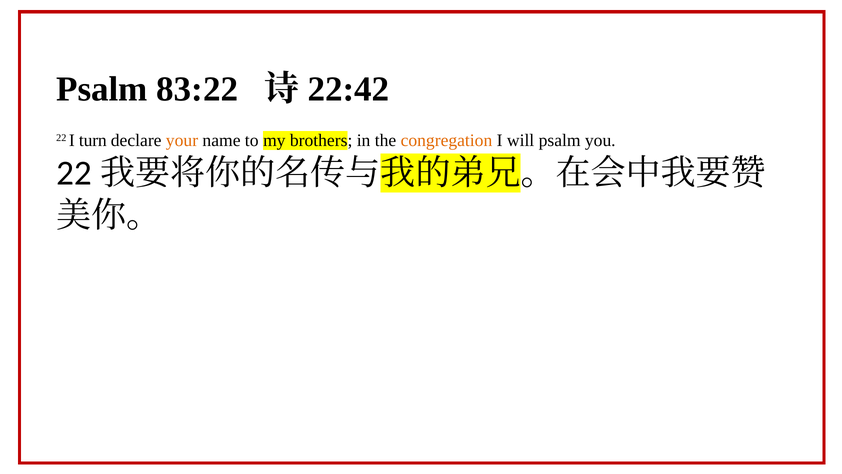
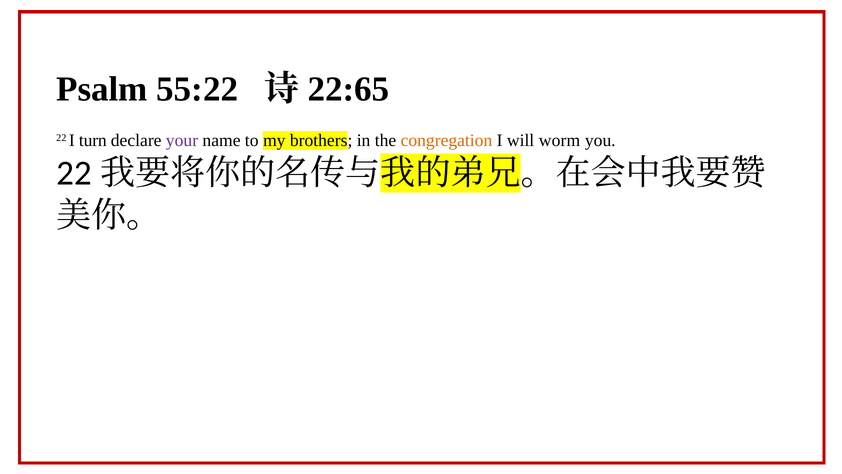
83:22: 83:22 -> 55:22
22:42: 22:42 -> 22:65
your colour: orange -> purple
will psalm: psalm -> worm
